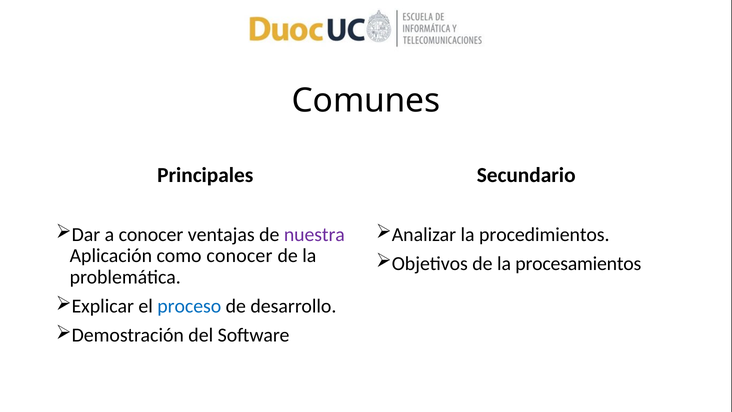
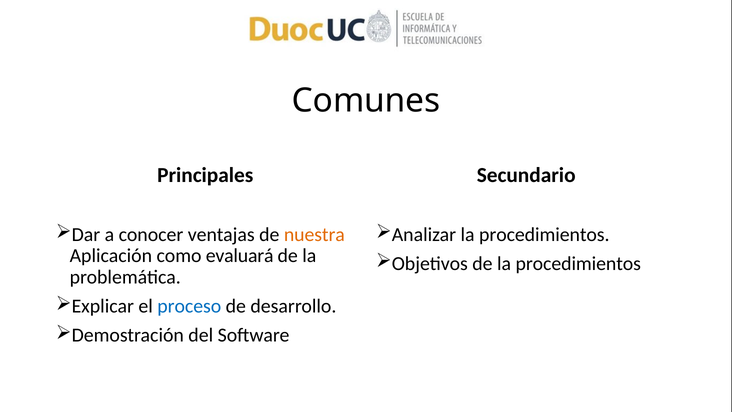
nuestra colour: purple -> orange
como conocer: conocer -> evaluará
de la procesamientos: procesamientos -> procedimientos
